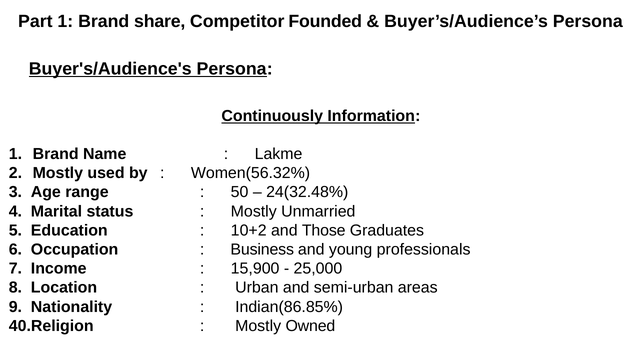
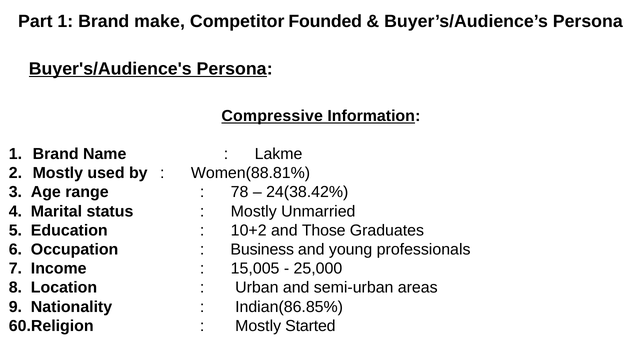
share: share -> make
Continuously: Continuously -> Compressive
Women(56.32%: Women(56.32% -> Women(88.81%
50: 50 -> 78
24(32.48%: 24(32.48% -> 24(38.42%
15,900: 15,900 -> 15,005
40.Religion: 40.Religion -> 60.Religion
Owned: Owned -> Started
